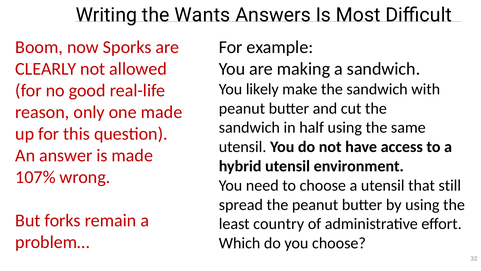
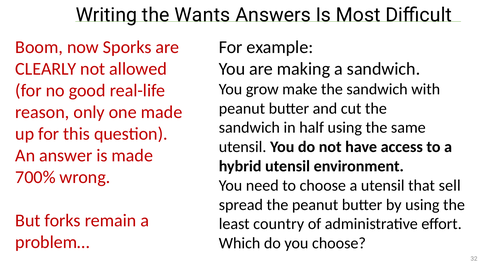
likely: likely -> grow
107%: 107% -> 700%
still: still -> sell
